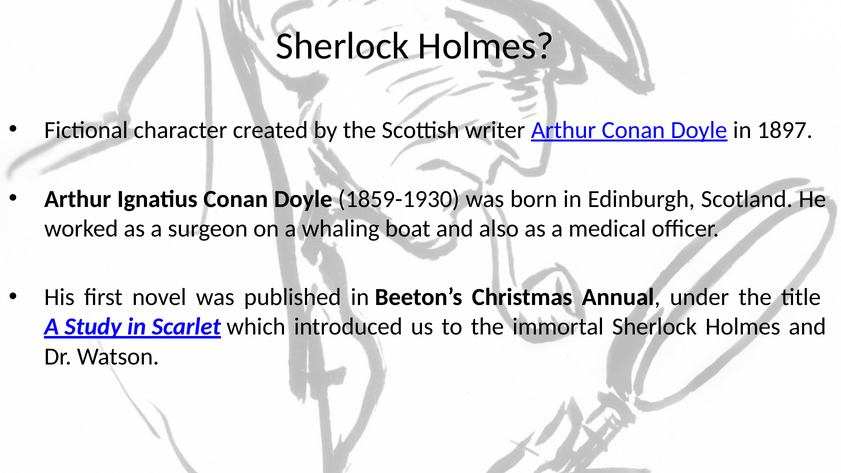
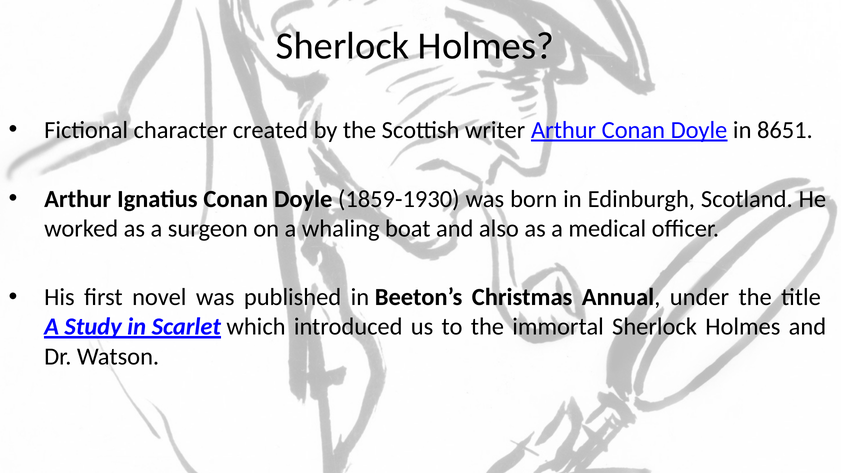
1897: 1897 -> 8651
